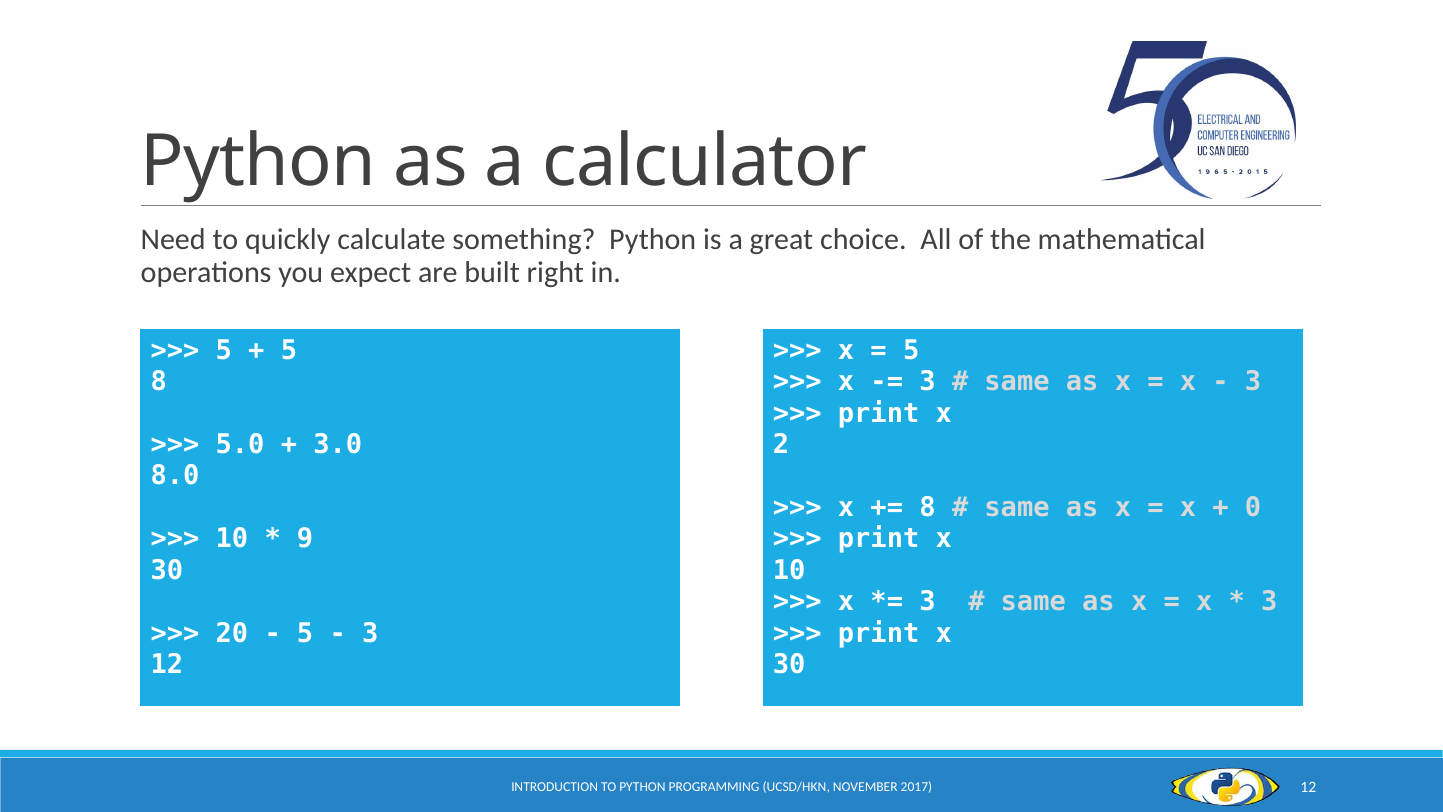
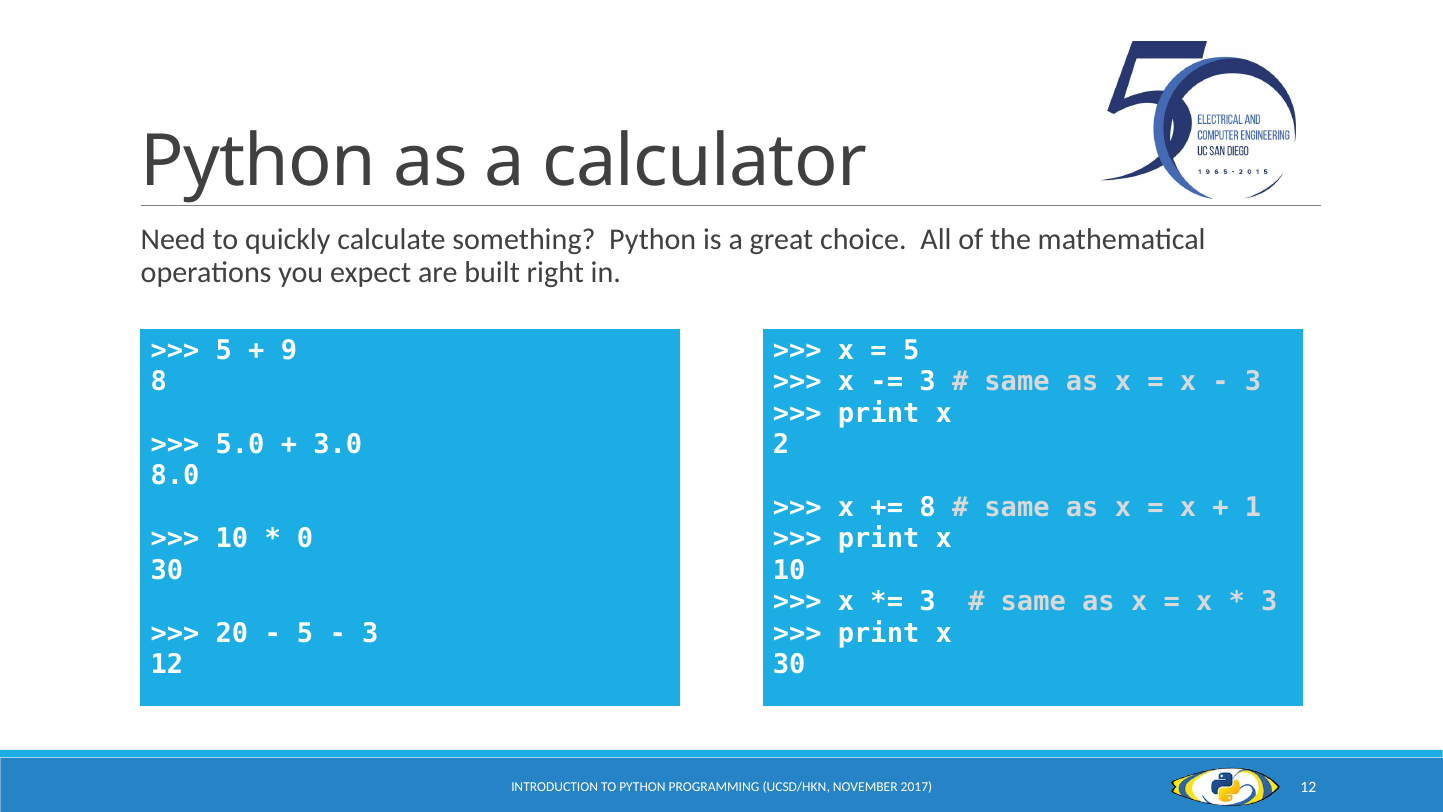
5 at (289, 350): 5 -> 9
0: 0 -> 1
9: 9 -> 0
